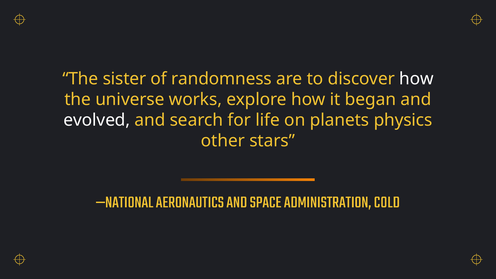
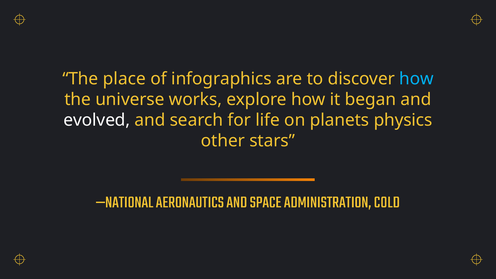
sister: sister -> place
randomness: randomness -> infographics
how at (417, 79) colour: white -> light blue
